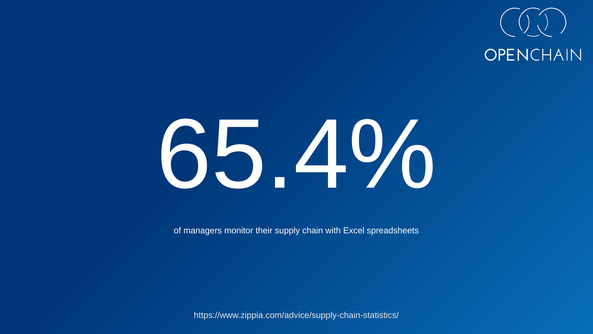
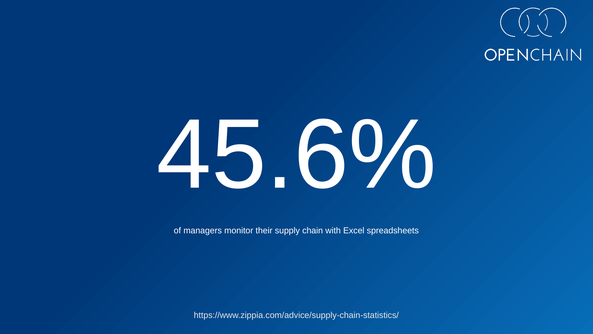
65.4%: 65.4% -> 45.6%
